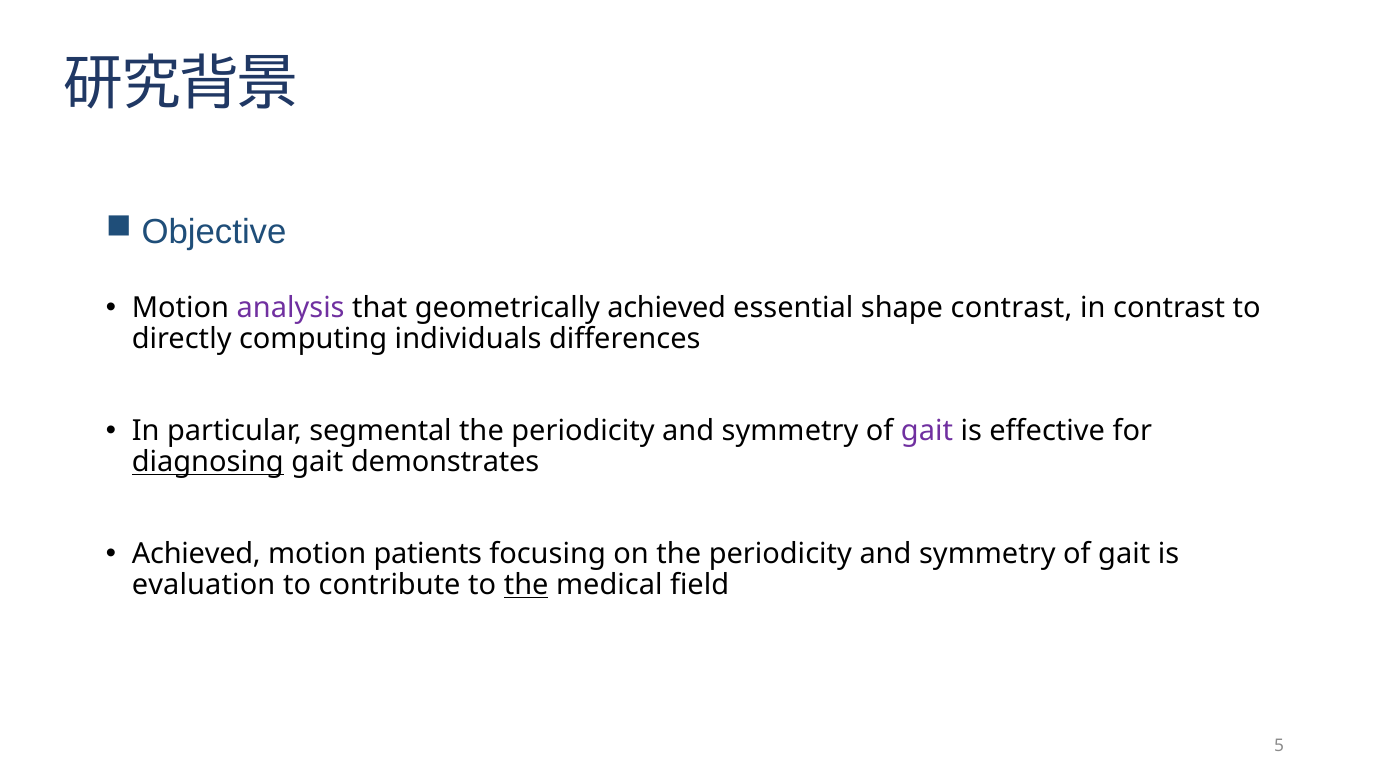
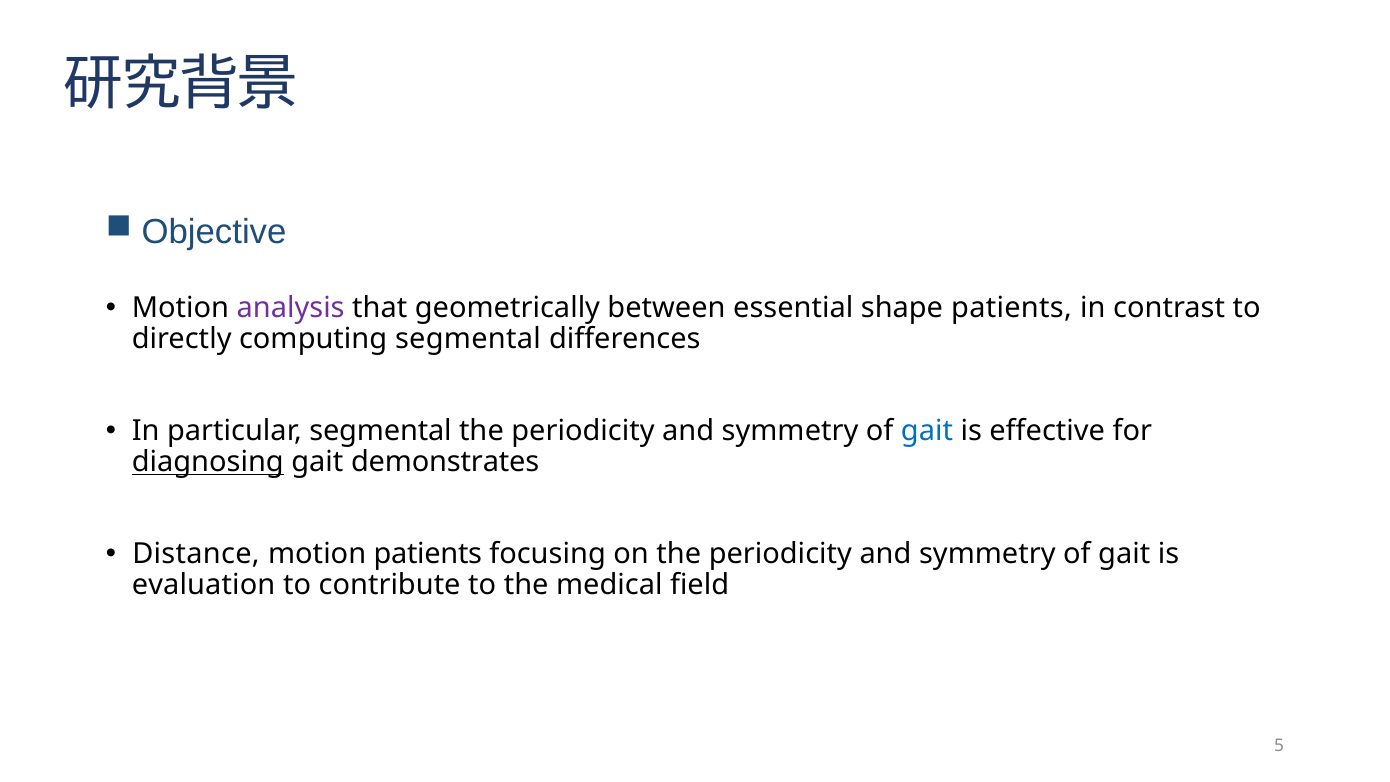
geometrically achieved: achieved -> between
shape contrast: contrast -> patients
computing individuals: individuals -> segmental
gait at (927, 431) colour: purple -> blue
Achieved at (196, 554): Achieved -> Distance
the at (526, 585) underline: present -> none
